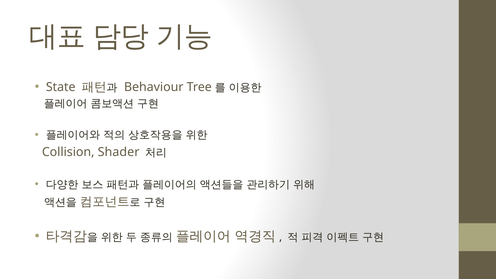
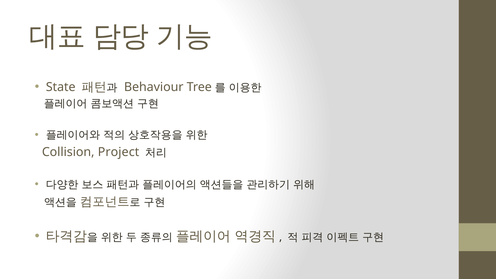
Shader: Shader -> Project
